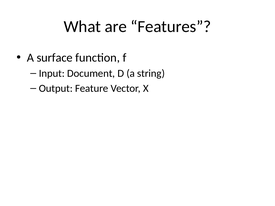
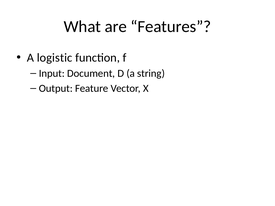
surface: surface -> logistic
